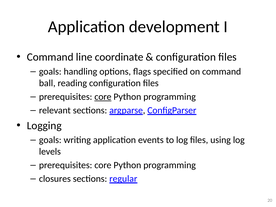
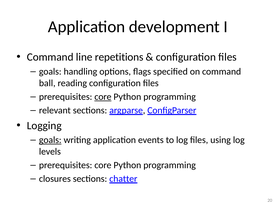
coordinate: coordinate -> repetitions
goals at (50, 140) underline: none -> present
regular: regular -> chatter
